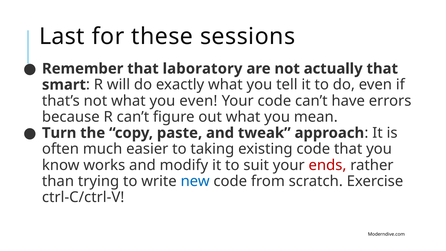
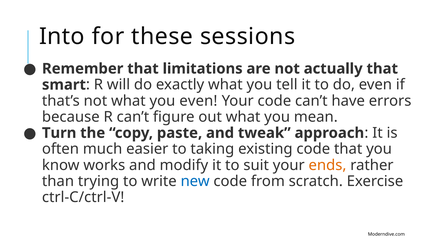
Last: Last -> Into
laboratory: laboratory -> limitations
ends colour: red -> orange
